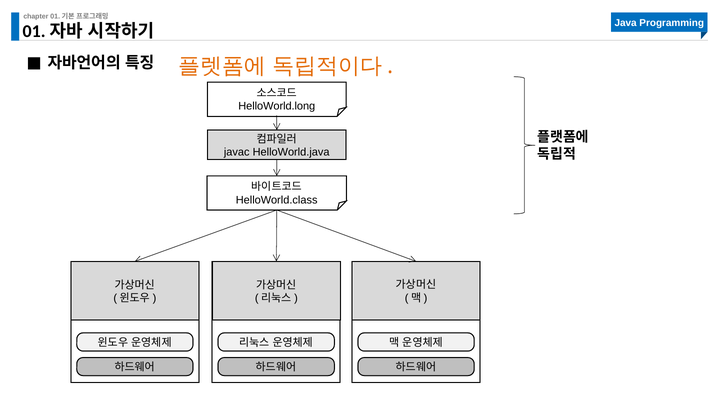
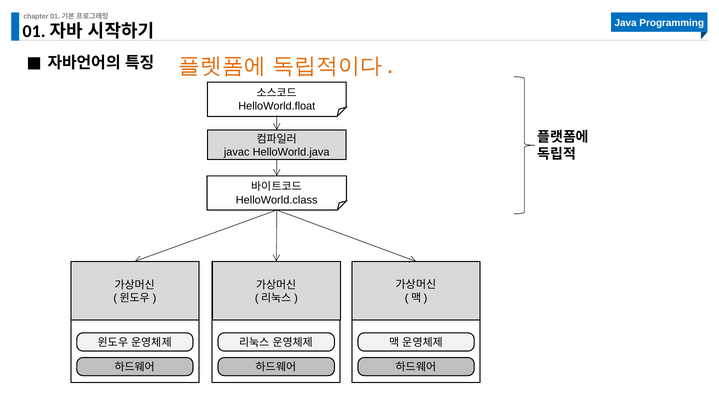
HelloWorld.long: HelloWorld.long -> HelloWorld.float
